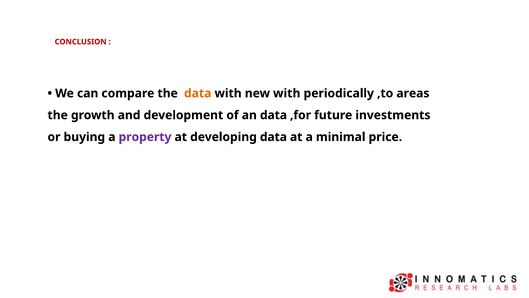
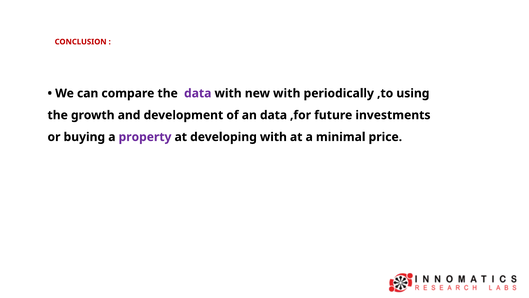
data at (198, 93) colour: orange -> purple
areas: areas -> using
developing data: data -> with
